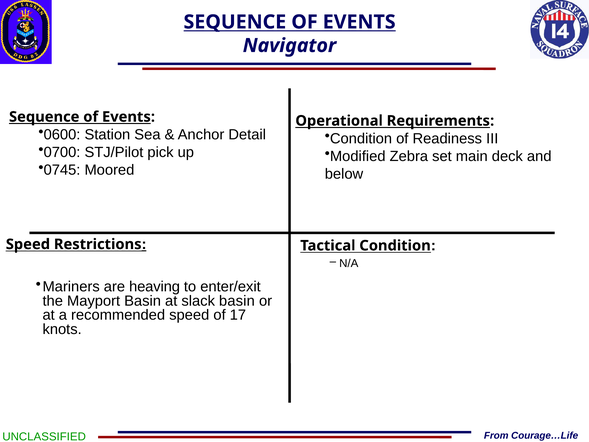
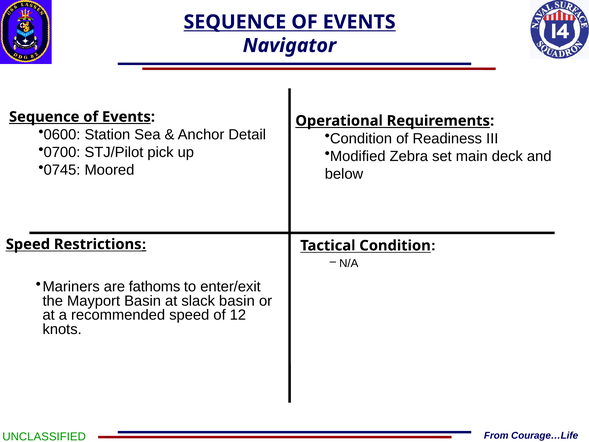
heaving: heaving -> fathoms
17: 17 -> 12
